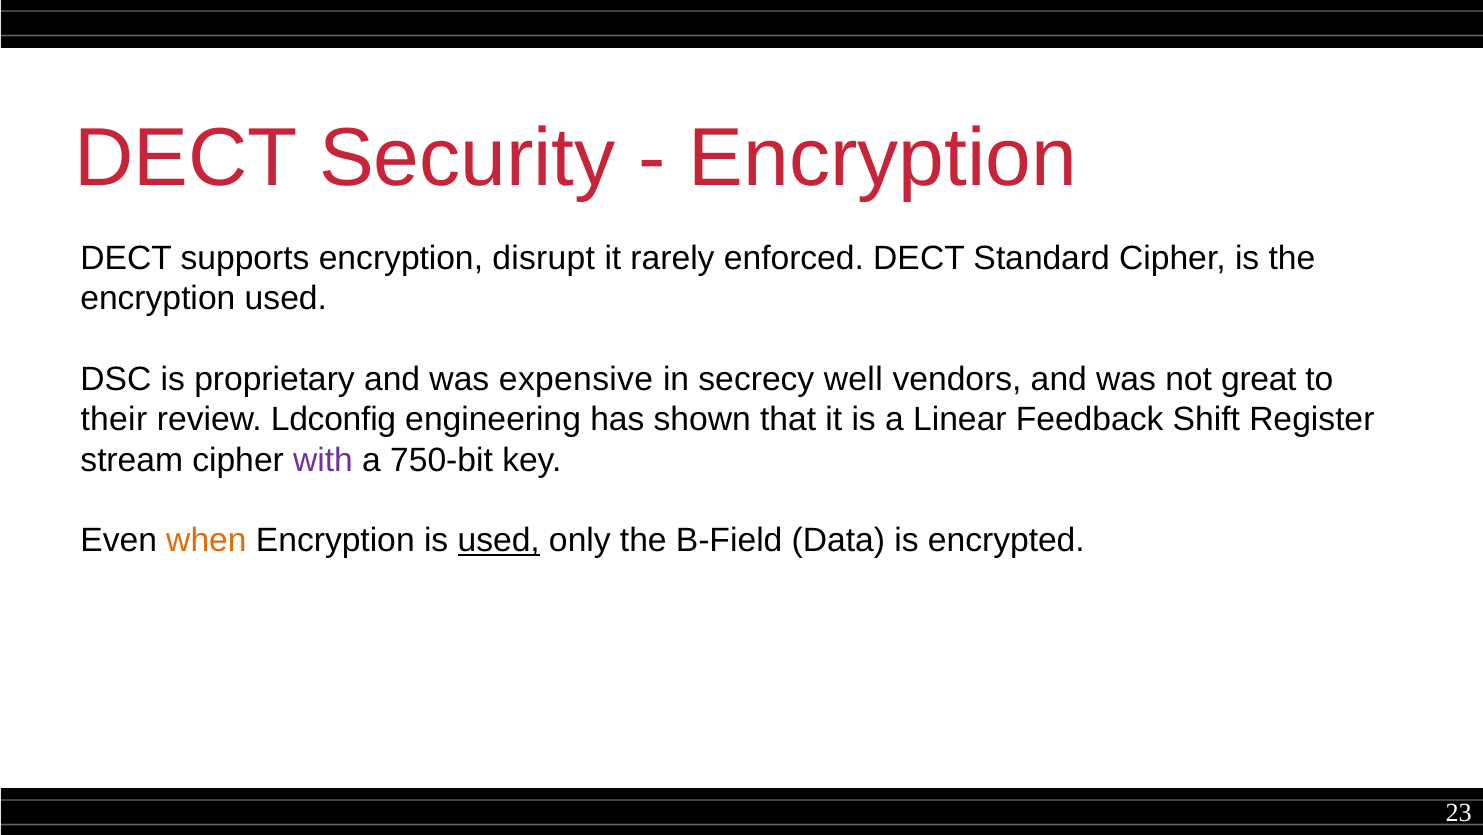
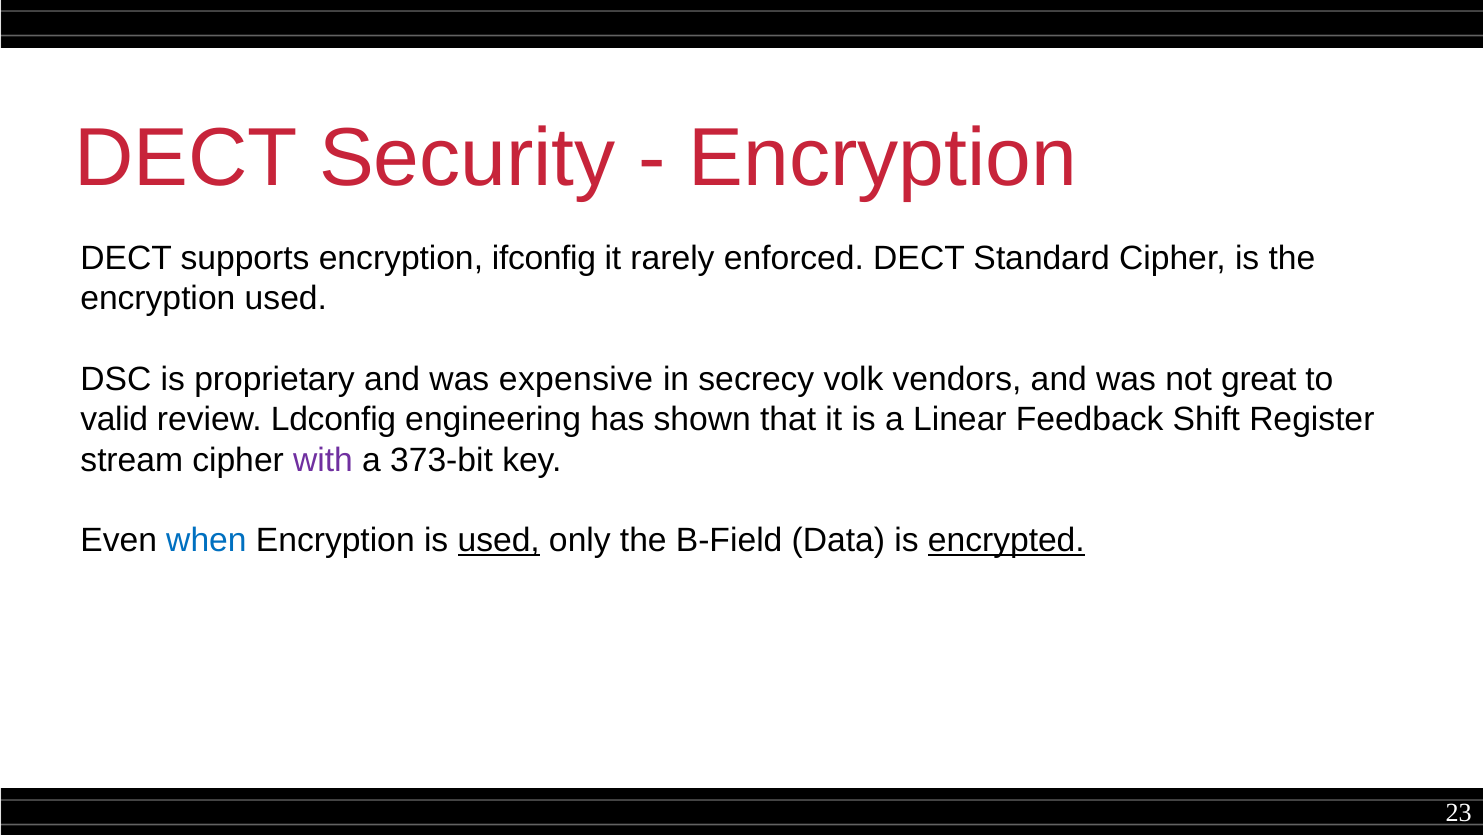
disrupt: disrupt -> ifconfig
well: well -> volk
their: their -> valid
750-bit: 750-bit -> 373-bit
when colour: orange -> blue
encrypted underline: none -> present
